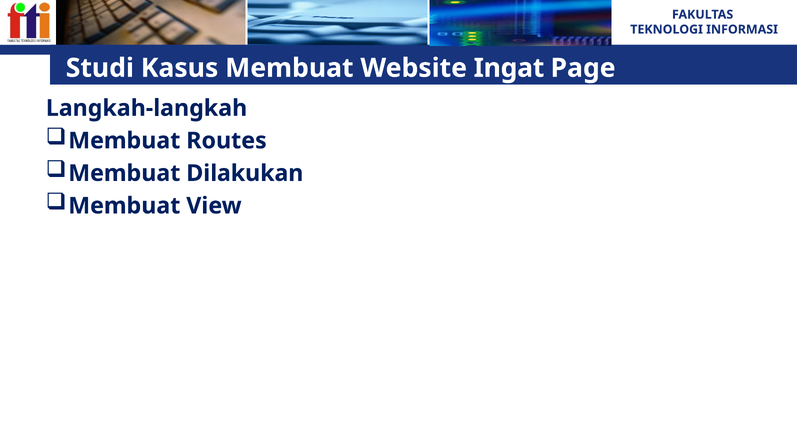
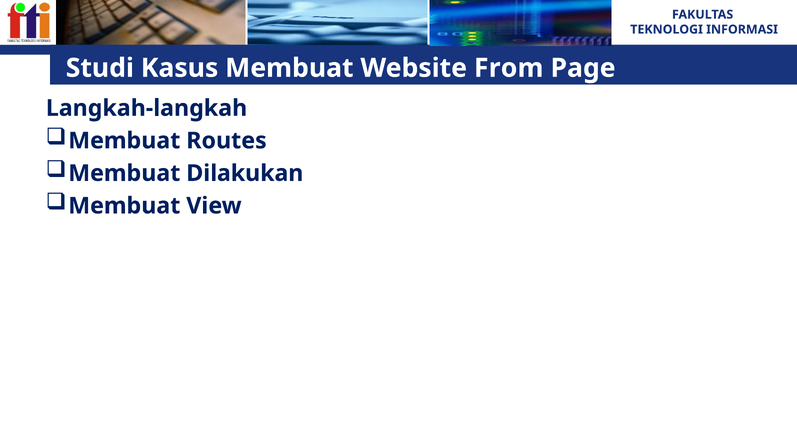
Ingat: Ingat -> From
